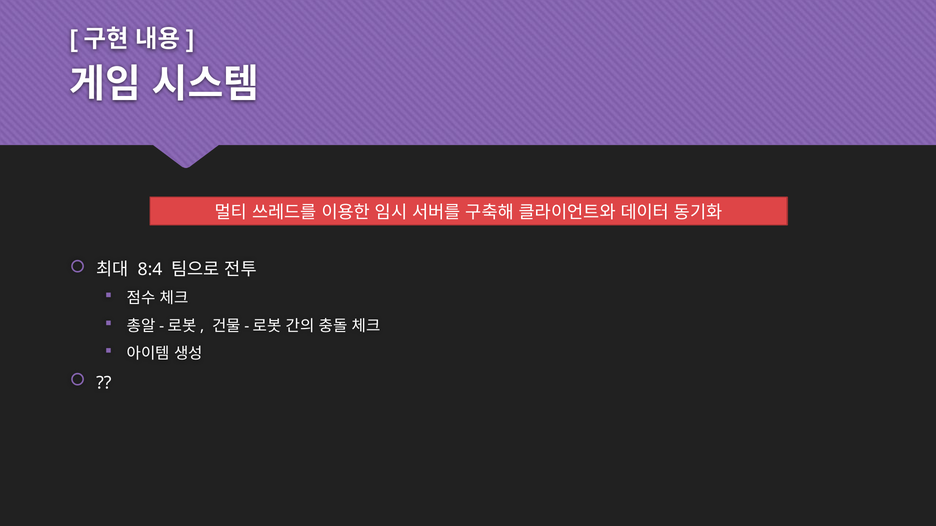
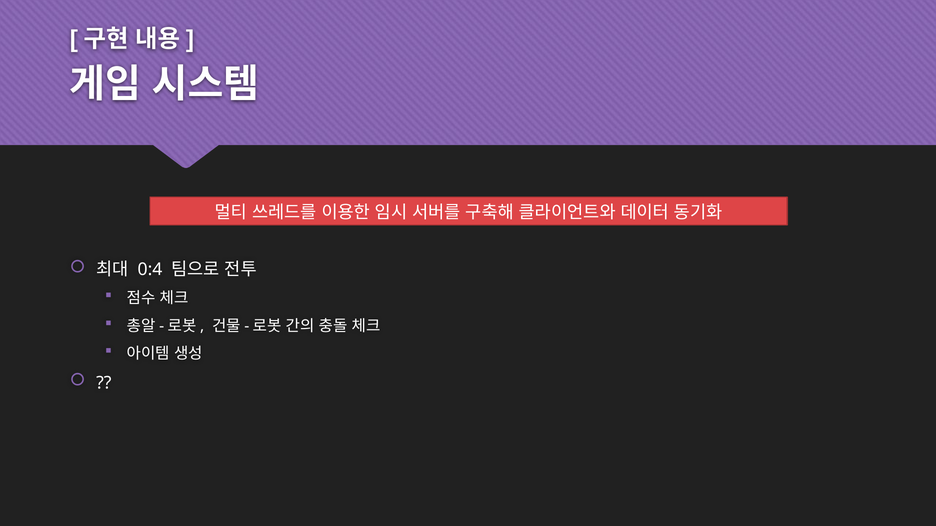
8:4: 8:4 -> 0:4
